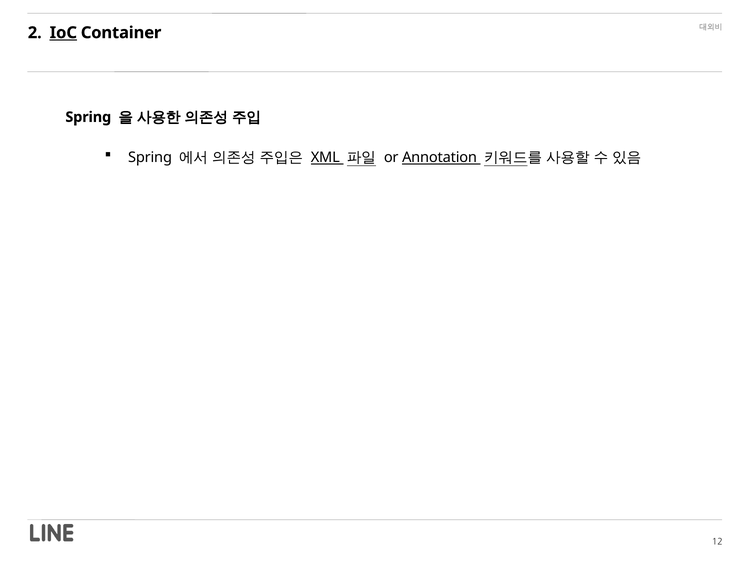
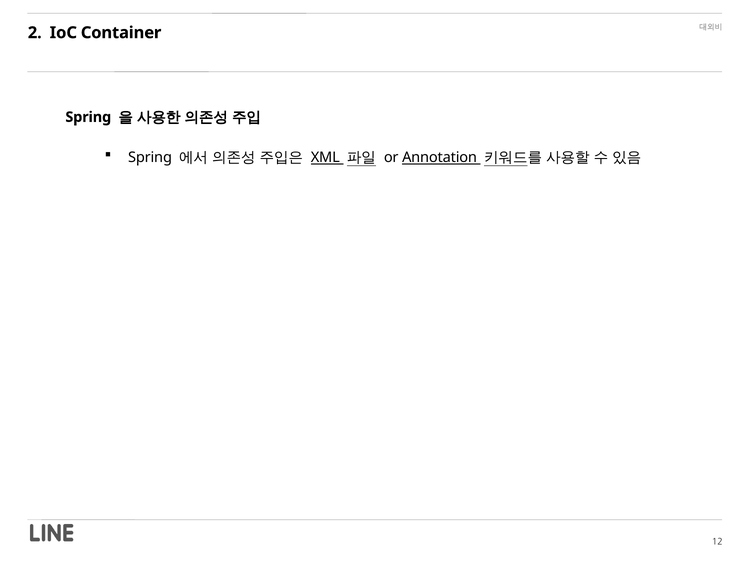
IoC underline: present -> none
